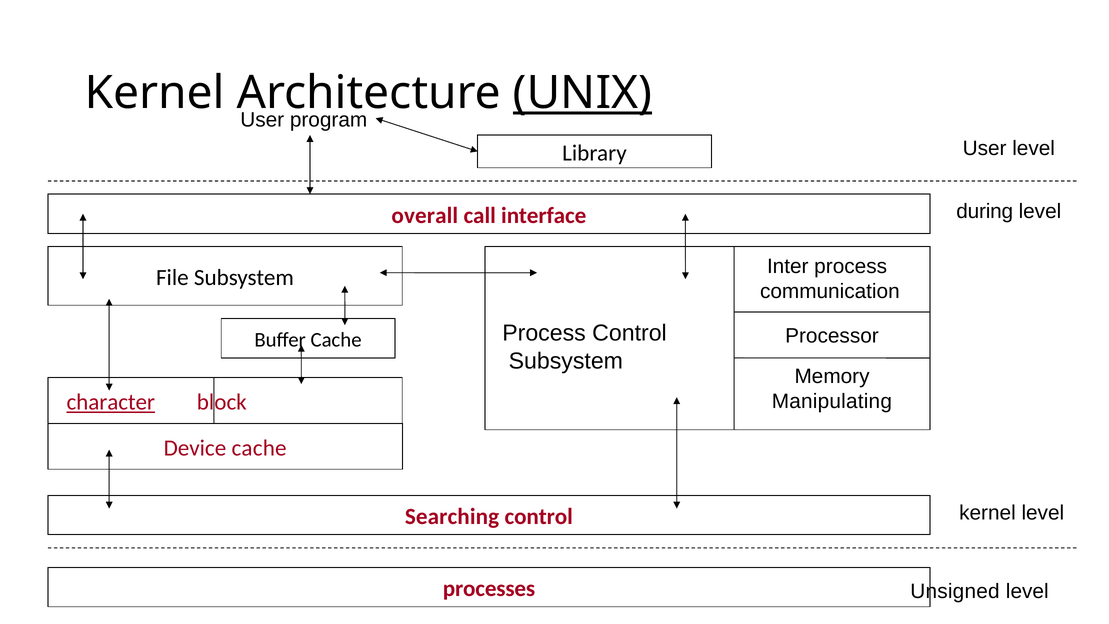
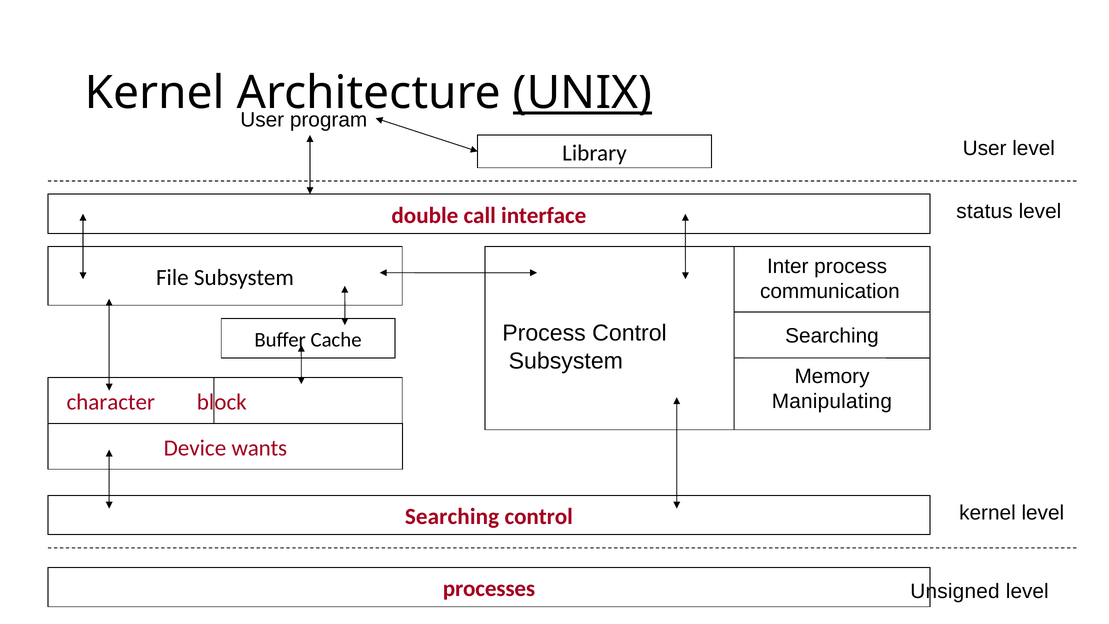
during: during -> status
overall: overall -> double
Processor at (832, 336): Processor -> Searching
character underline: present -> none
Device cache: cache -> wants
